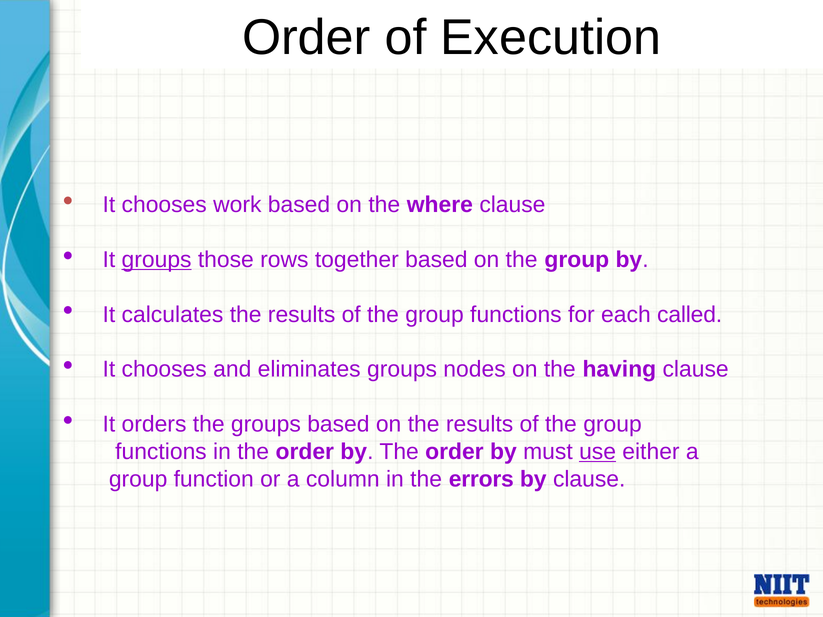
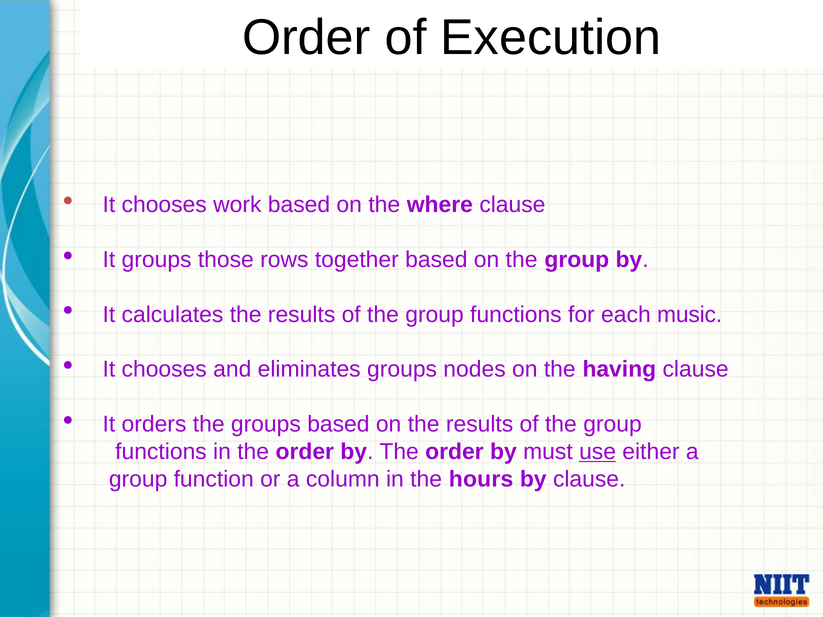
groups at (157, 260) underline: present -> none
called: called -> music
errors: errors -> hours
